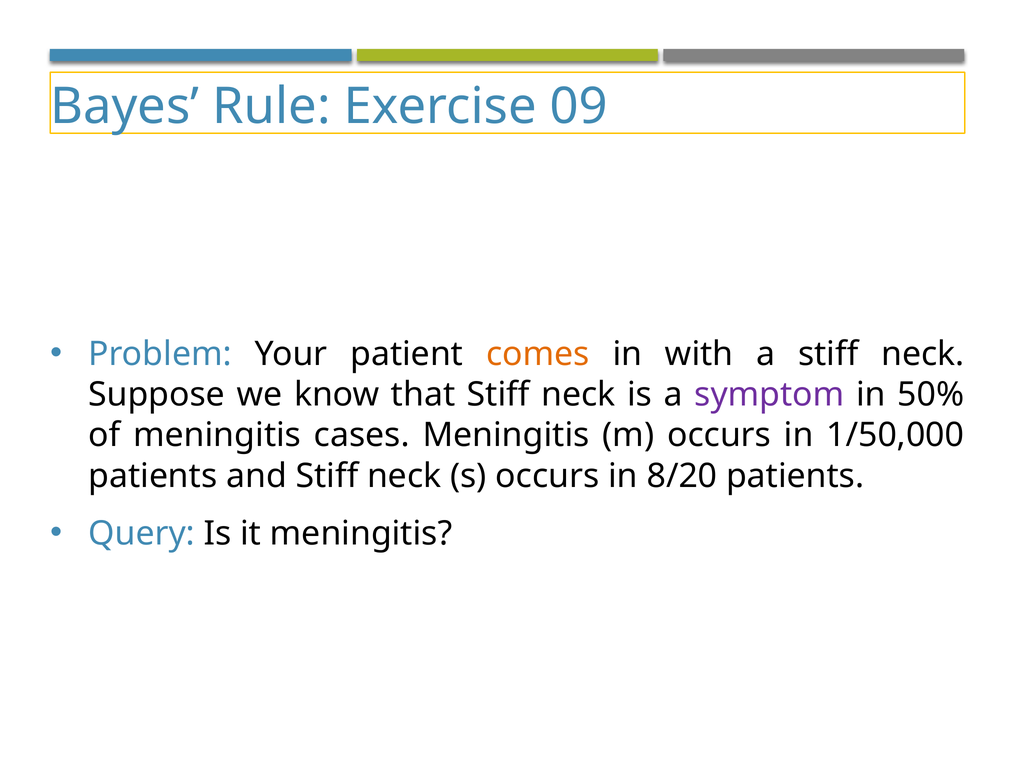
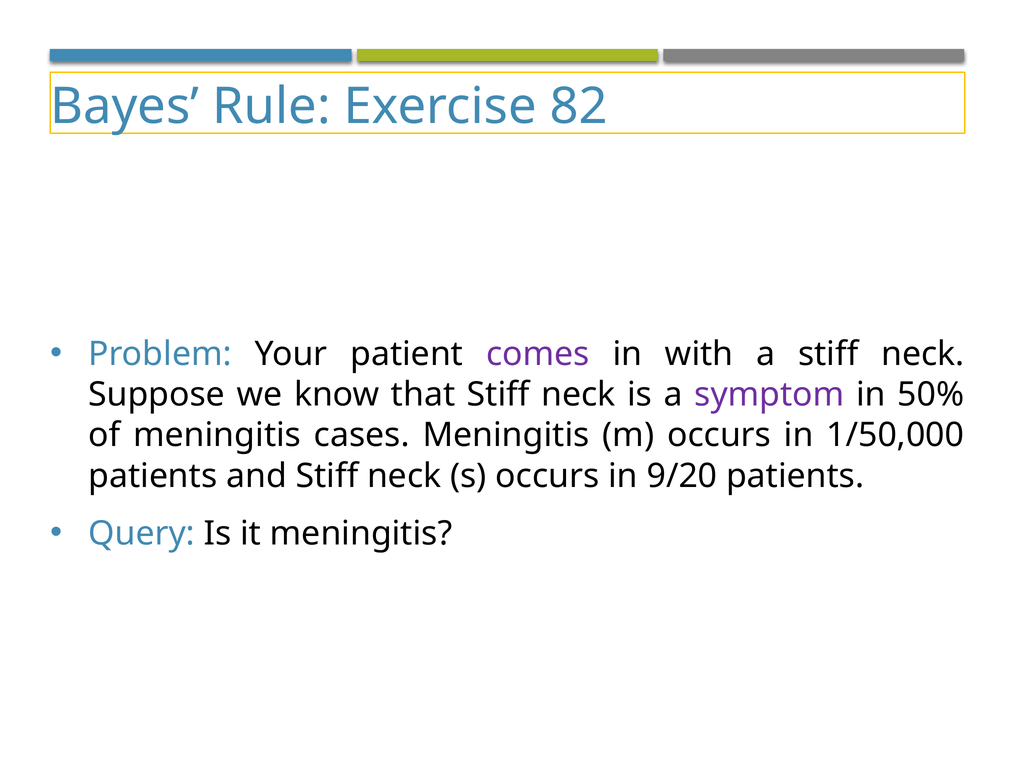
09: 09 -> 82
comes colour: orange -> purple
8/20: 8/20 -> 9/20
